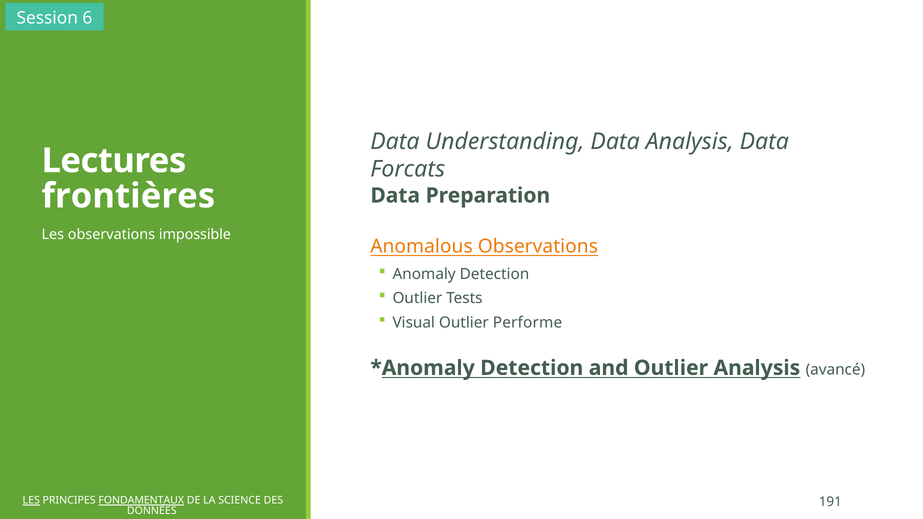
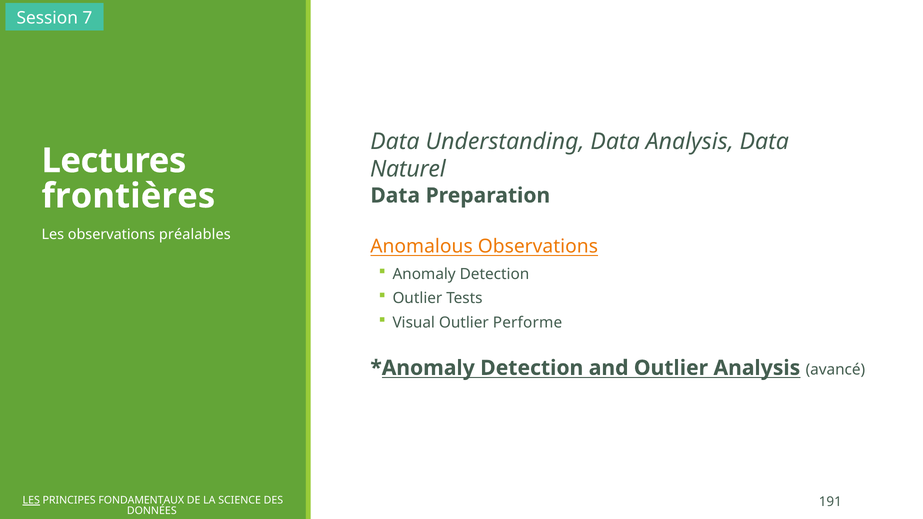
6: 6 -> 7
Forcats: Forcats -> Naturel
impossible: impossible -> préalables
FONDAMENTAUX underline: present -> none
